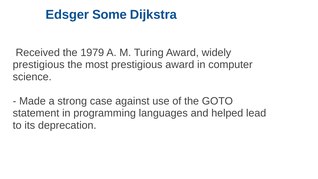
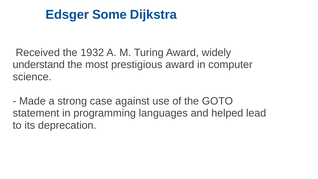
1979: 1979 -> 1932
prestigious at (39, 65): prestigious -> understand
